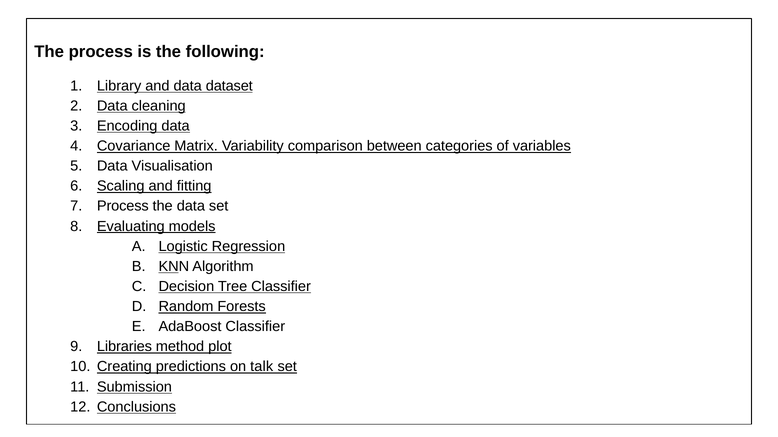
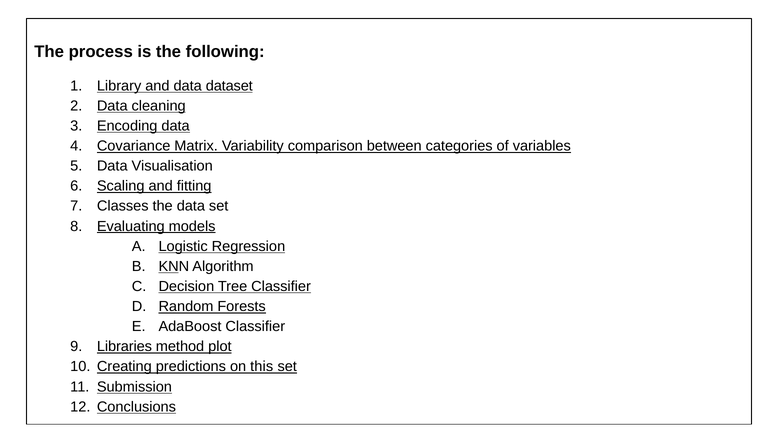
Process at (123, 206): Process -> Classes
talk: talk -> this
